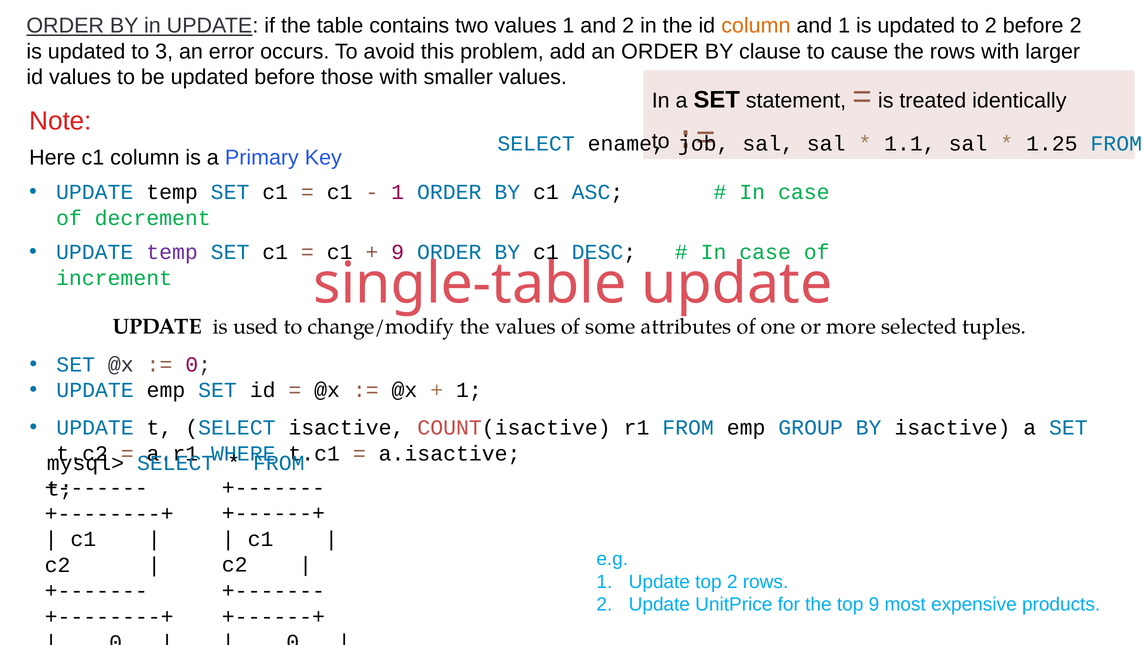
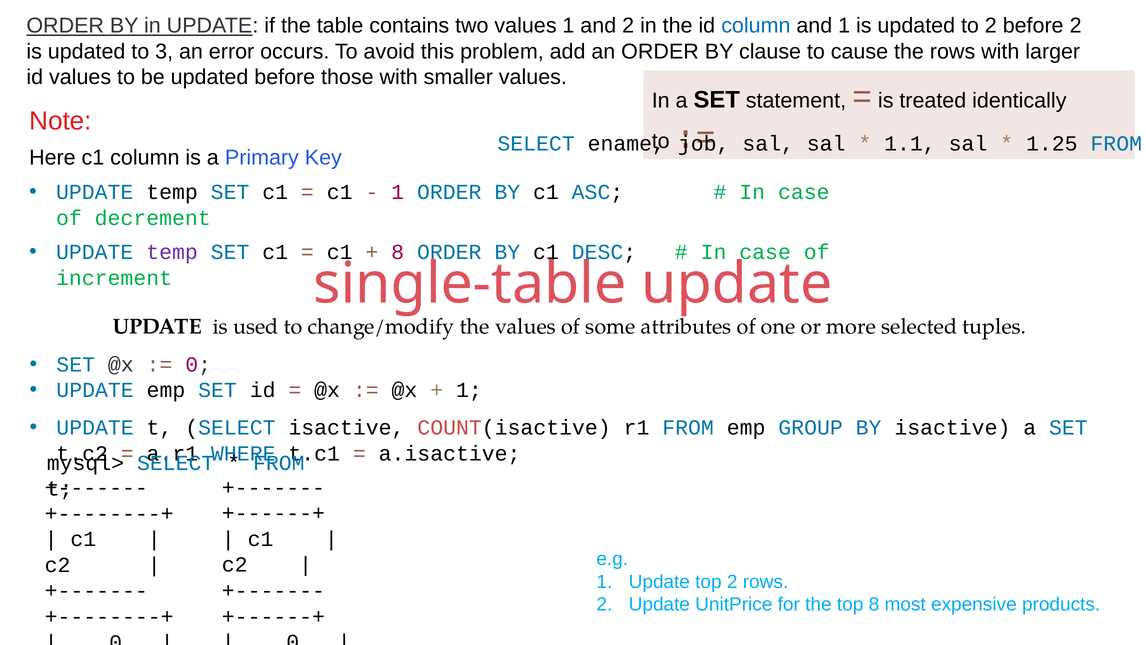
column at (756, 26) colour: orange -> blue
9 at (398, 252): 9 -> 8
top 9: 9 -> 8
